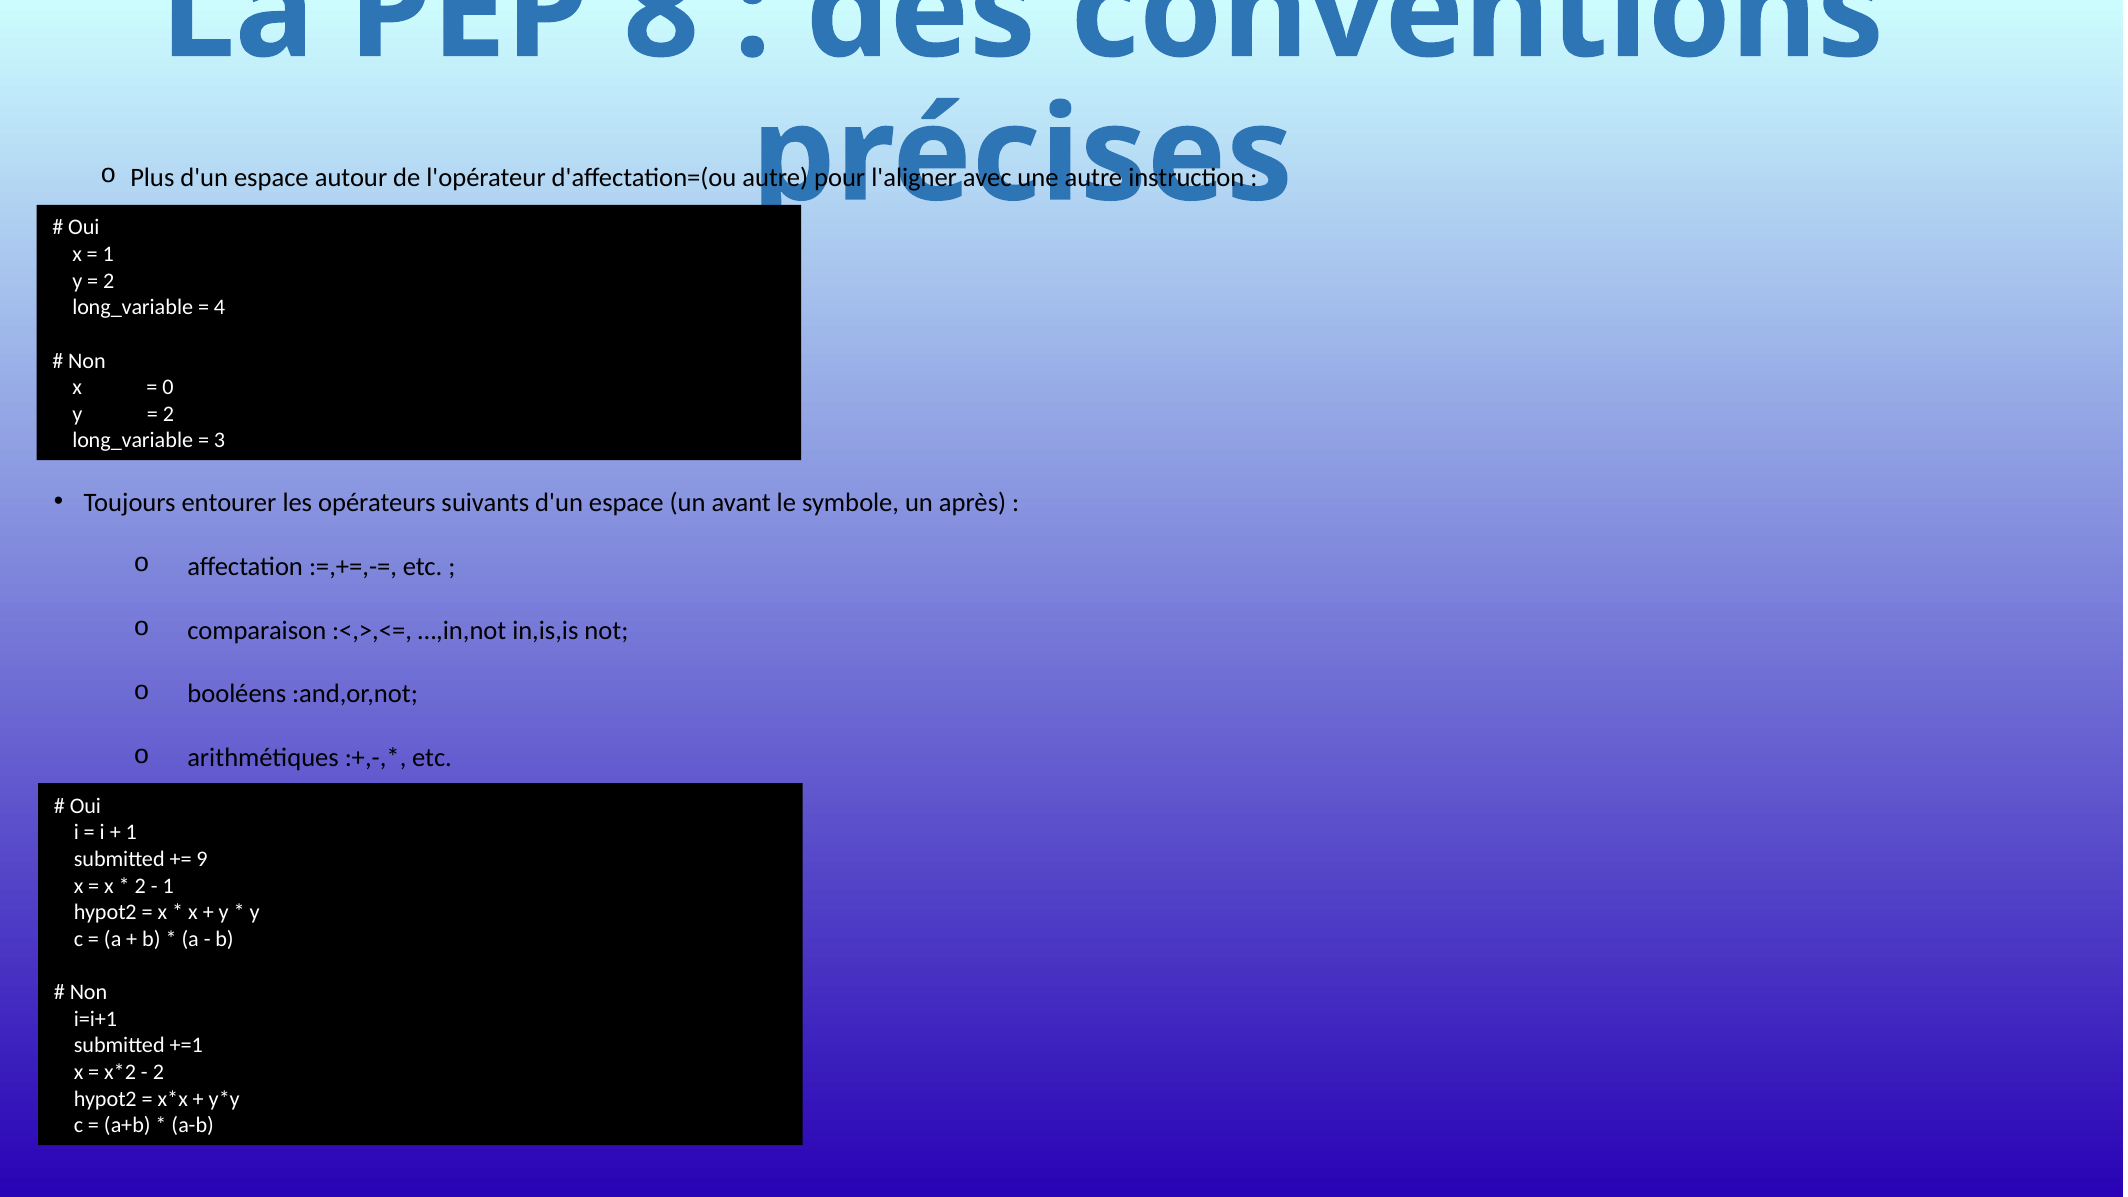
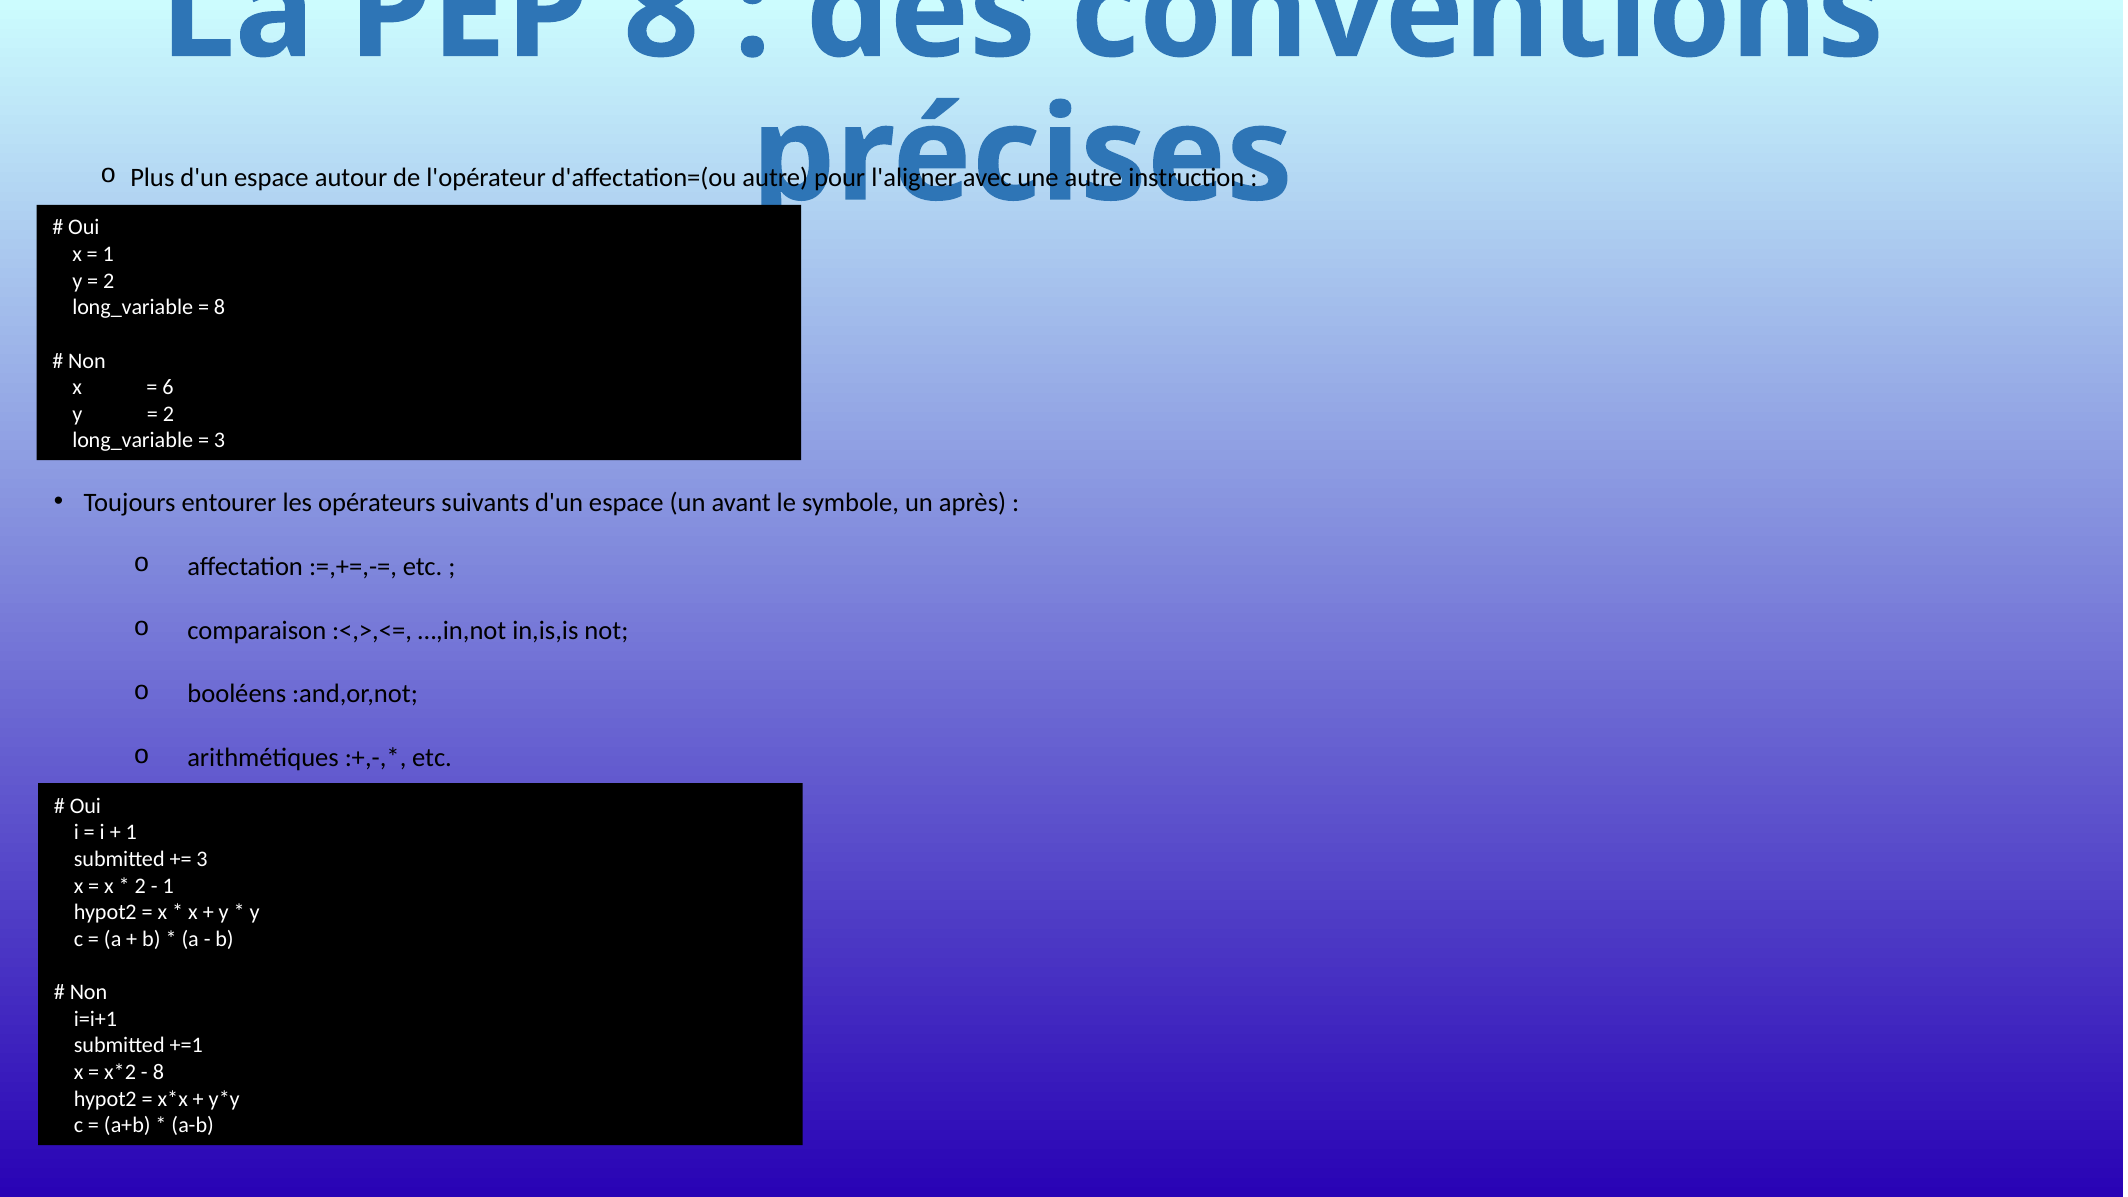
4 at (220, 307): 4 -> 8
0: 0 -> 6
9 at (202, 859): 9 -> 3
2 at (158, 1072): 2 -> 8
